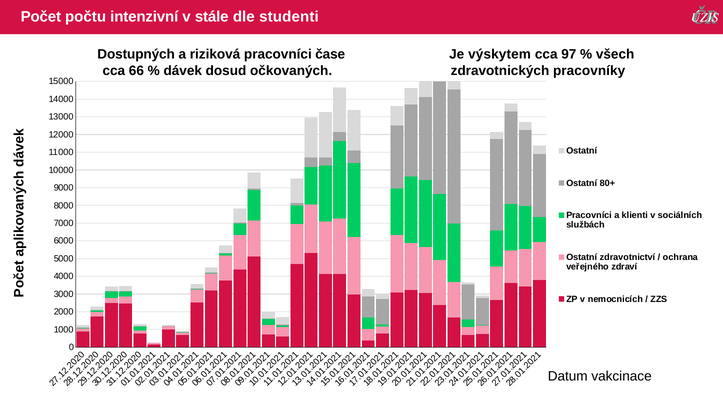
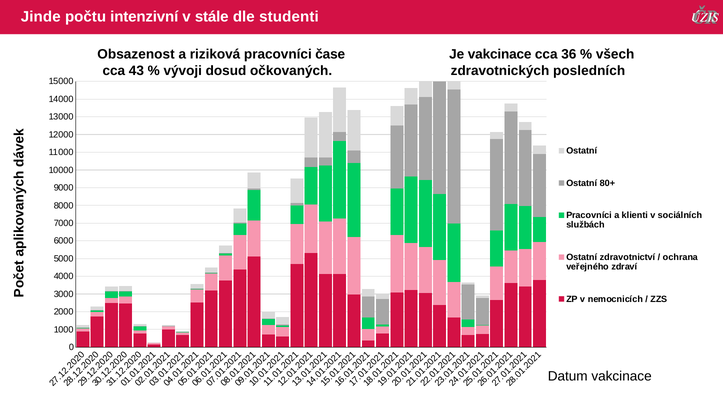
Počet: Počet -> Jinde
Dostupných: Dostupných -> Obsazenost
Je výskytem: výskytem -> vakcinace
97: 97 -> 36
66: 66 -> 43
dávek: dávek -> vývoji
pracovníky: pracovníky -> posledních
